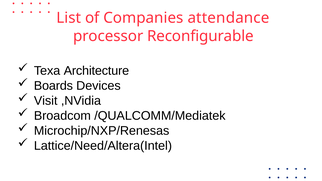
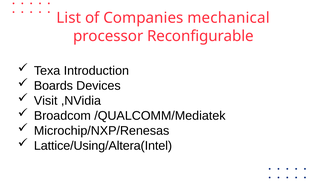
attendance: attendance -> mechanical
Architecture: Architecture -> Introduction
Lattice/Need/Altera(Intel: Lattice/Need/Altera(Intel -> Lattice/Using/Altera(Intel
